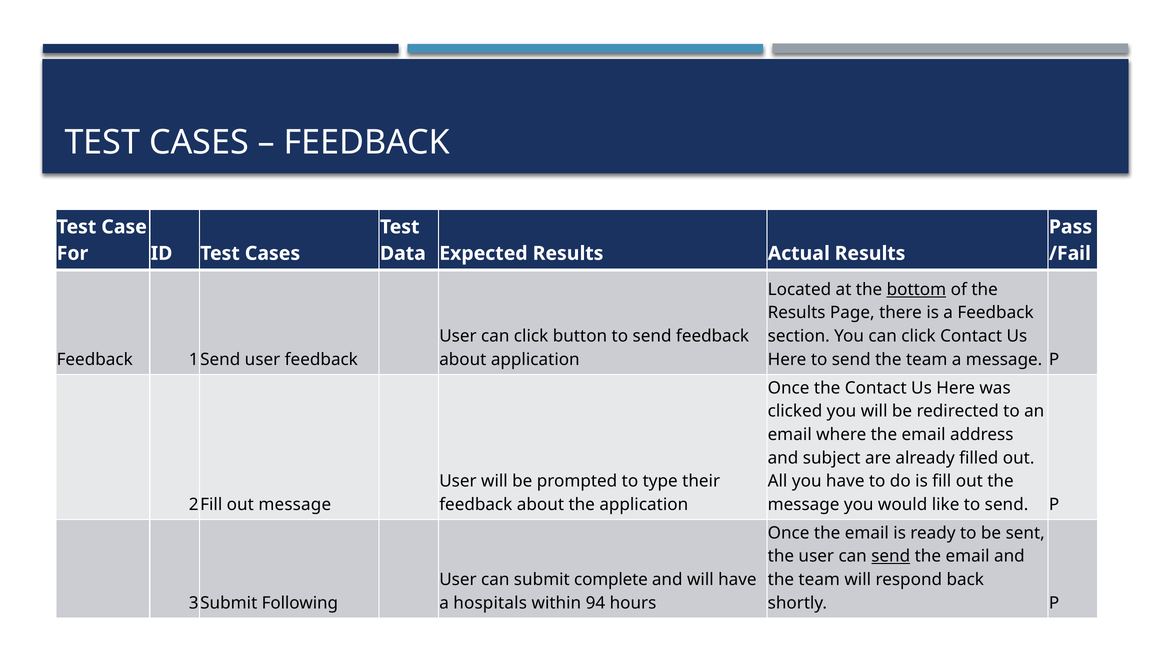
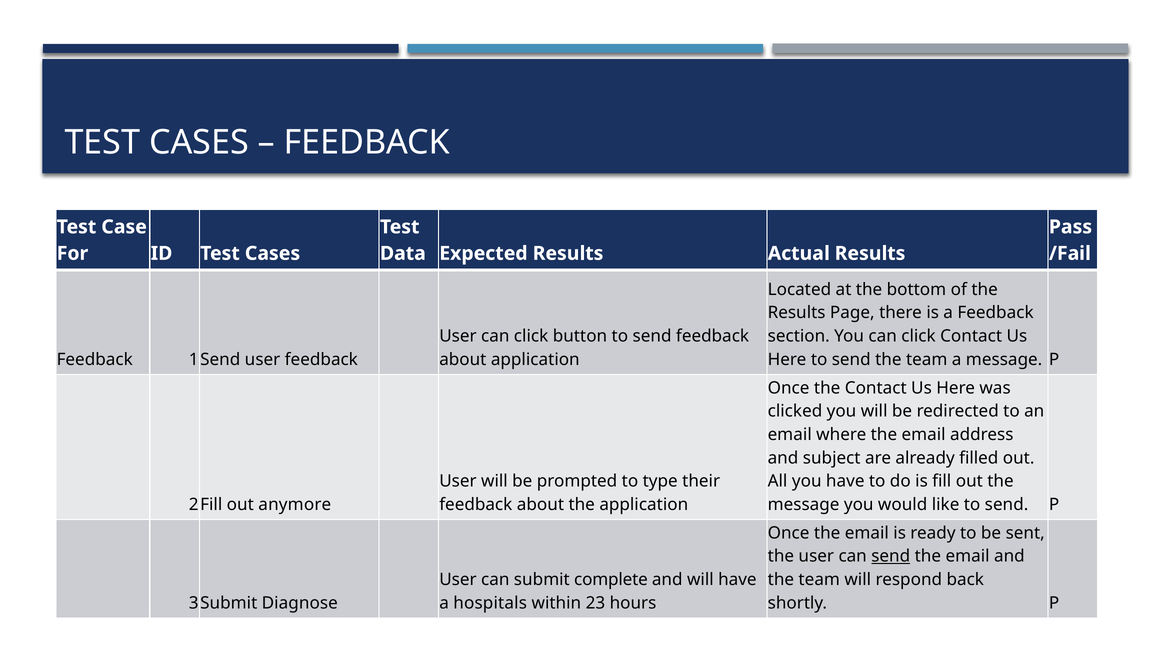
bottom underline: present -> none
out message: message -> anymore
Following: Following -> Diagnose
94: 94 -> 23
